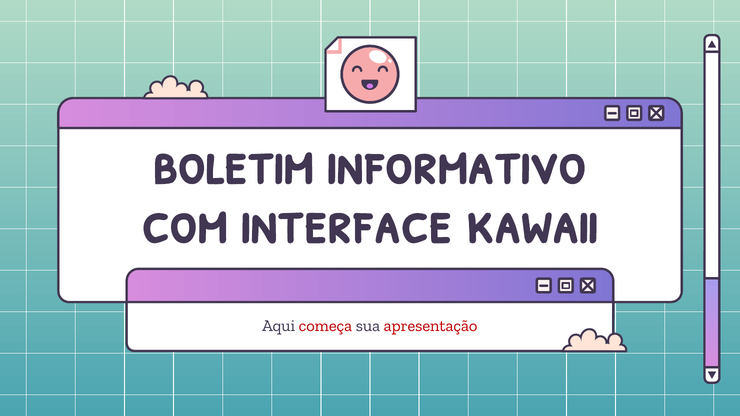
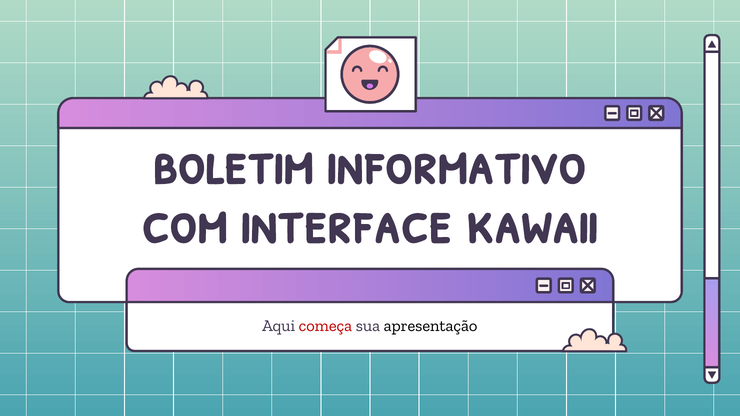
apresentação colour: red -> black
